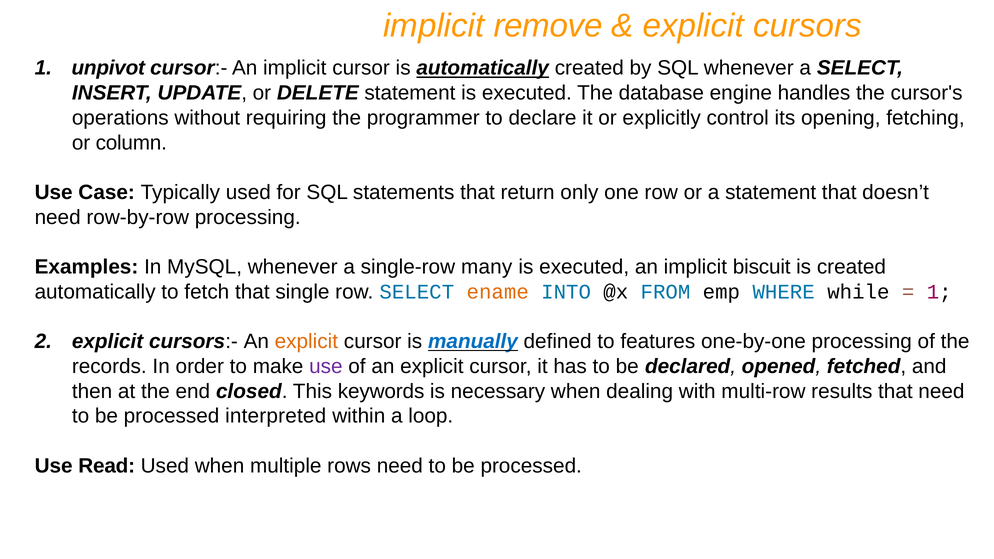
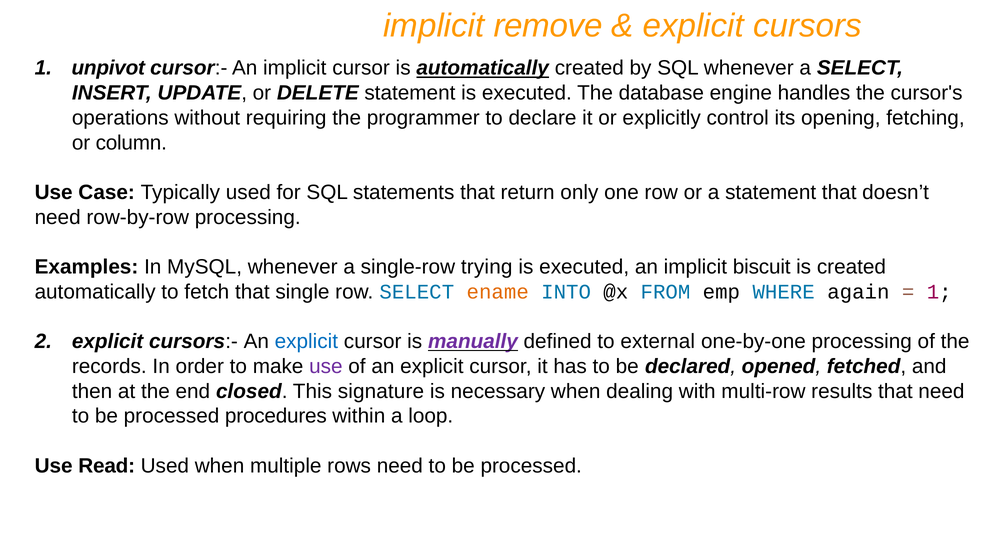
many: many -> trying
while: while -> again
explicit at (306, 342) colour: orange -> blue
manually colour: blue -> purple
features: features -> external
keywords: keywords -> signature
interpreted: interpreted -> procedures
